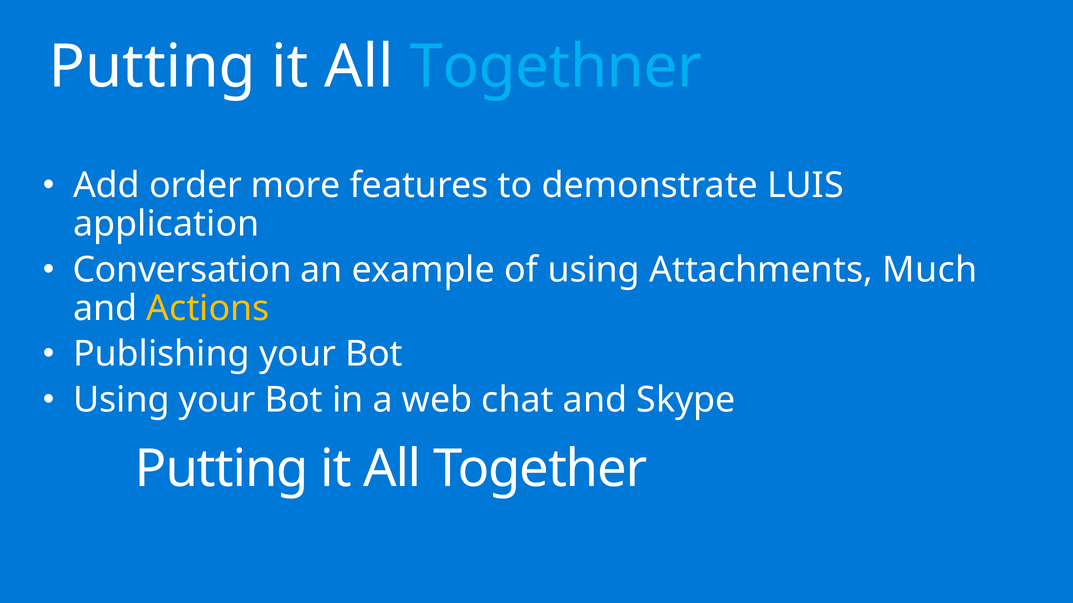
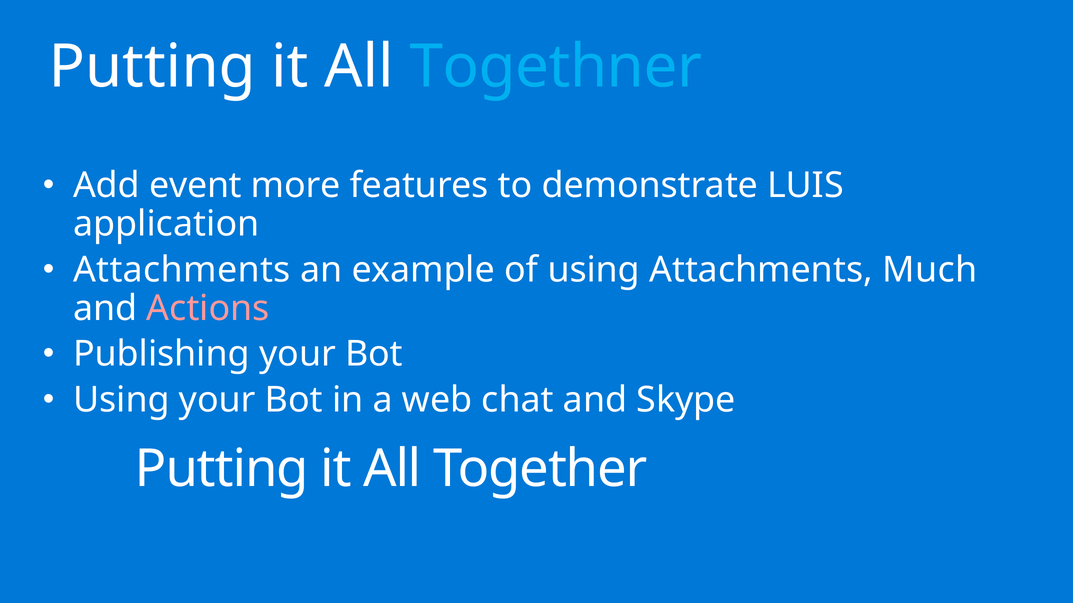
order: order -> event
Conversation at (182, 270): Conversation -> Attachments
Actions colour: yellow -> pink
